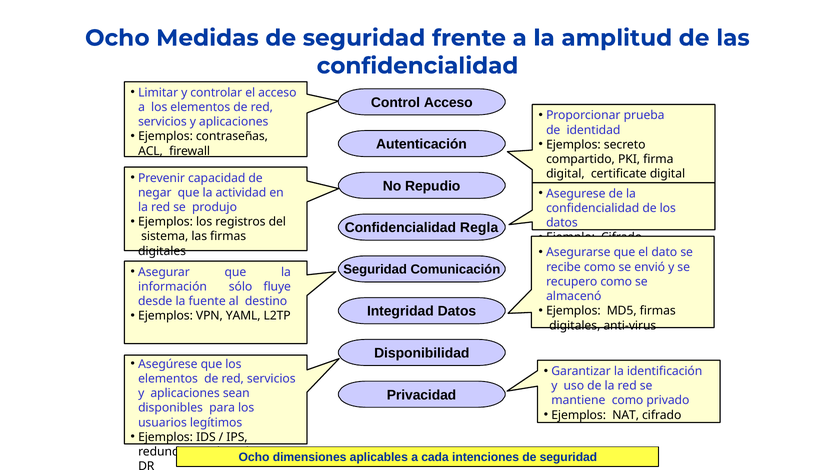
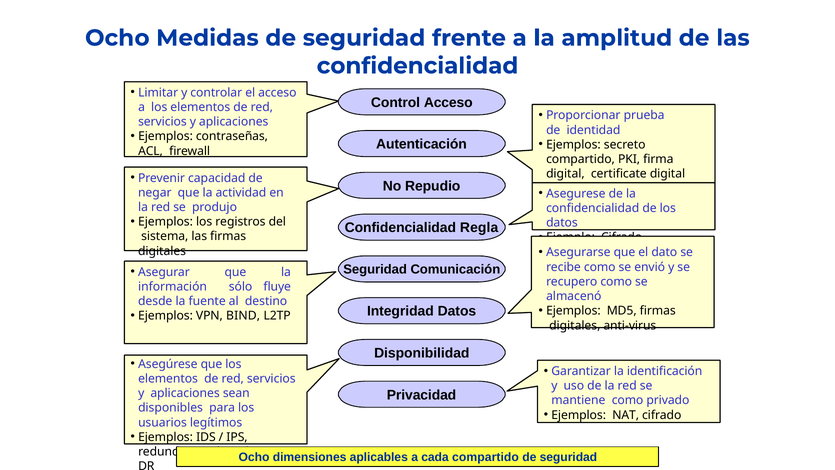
YAML: YAML -> BIND
cada intenciones: intenciones -> compartido
